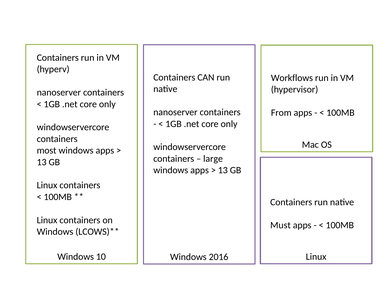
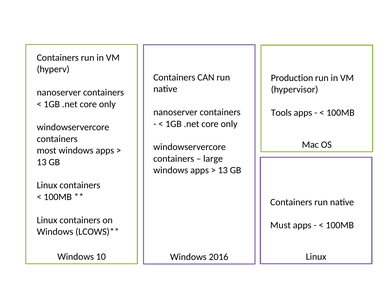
Workflows: Workflows -> Production
From: From -> Tools
